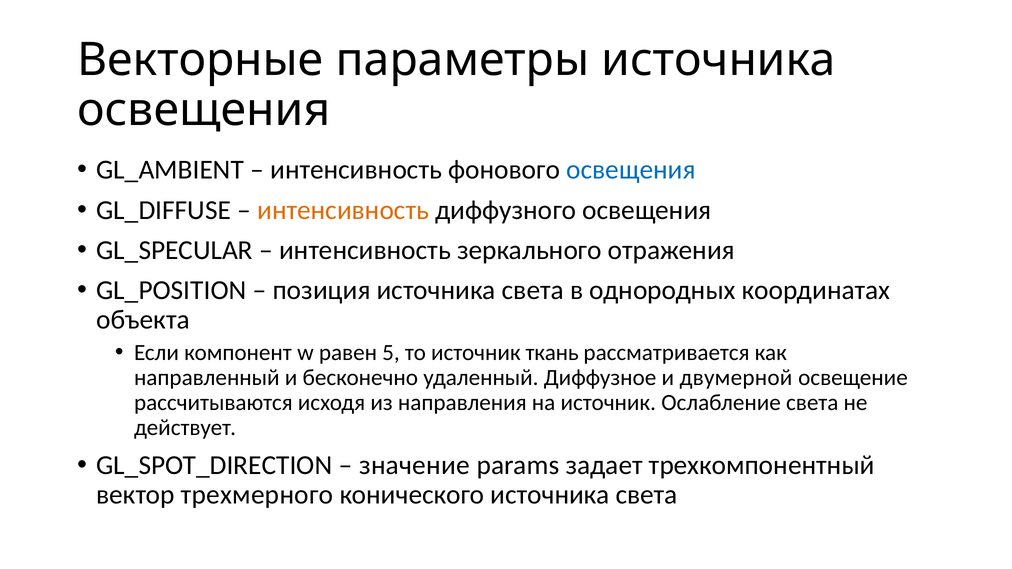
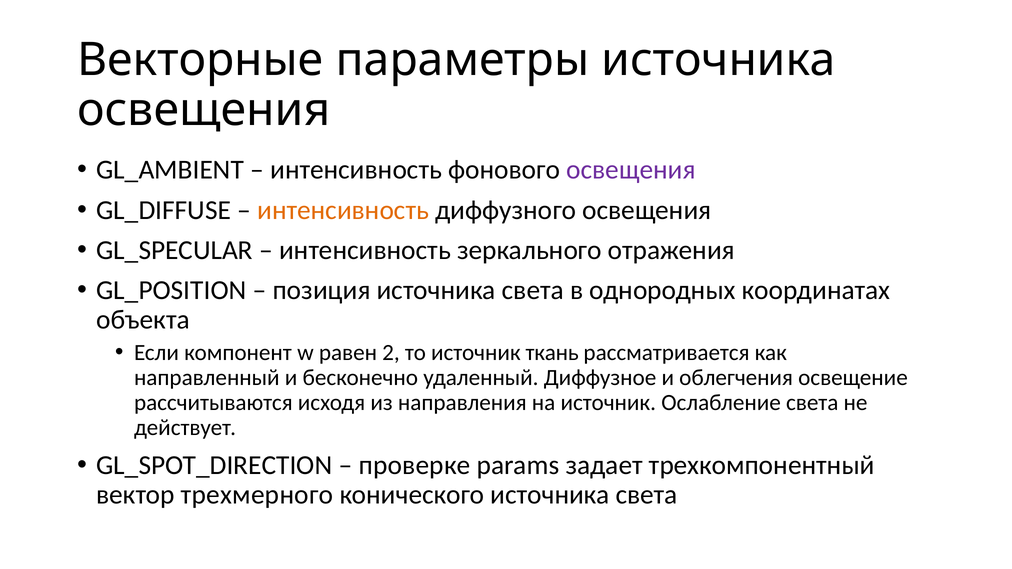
освещения at (631, 170) colour: blue -> purple
5: 5 -> 2
двумерной: двумерной -> облегчения
значение: значение -> проверке
